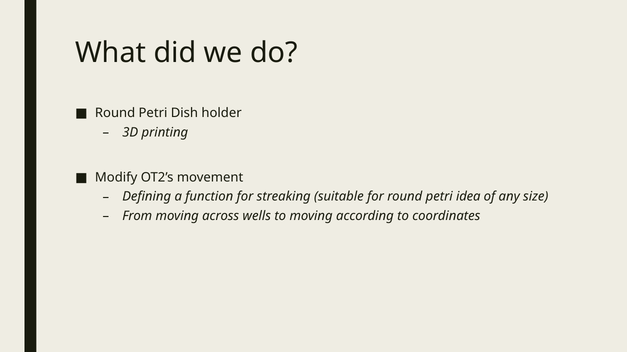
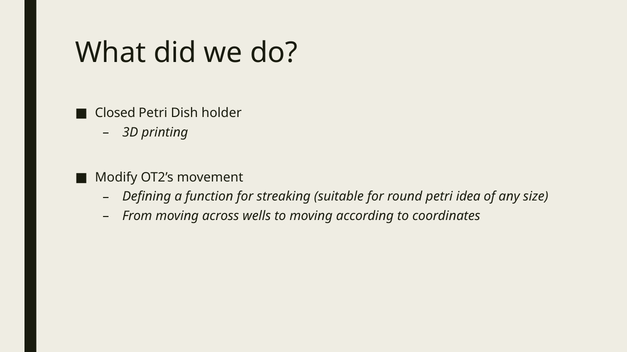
Round at (115, 113): Round -> Closed
